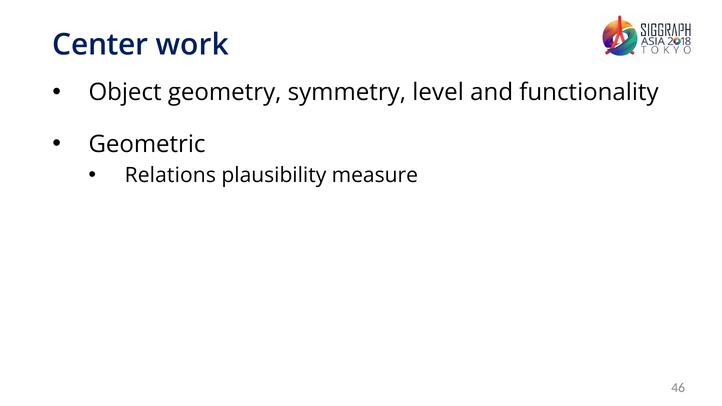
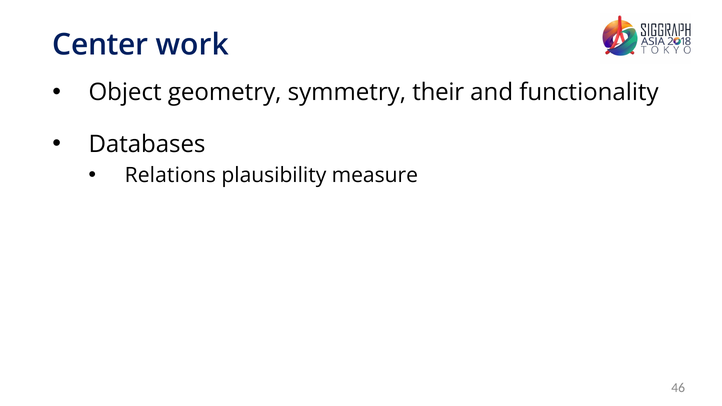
level: level -> their
Geometric: Geometric -> Databases
